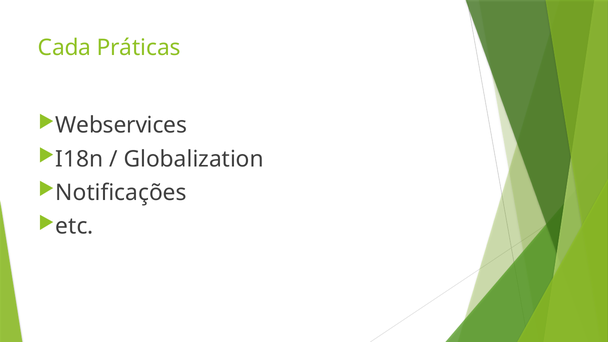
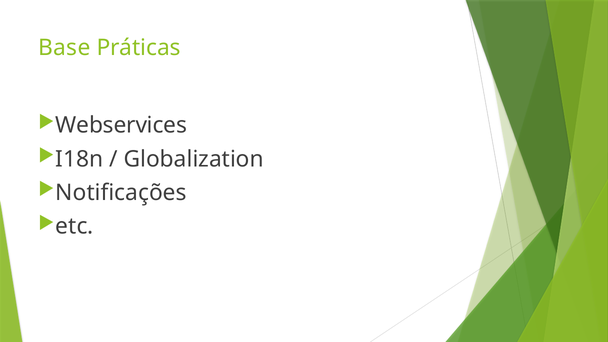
Cada: Cada -> Base
